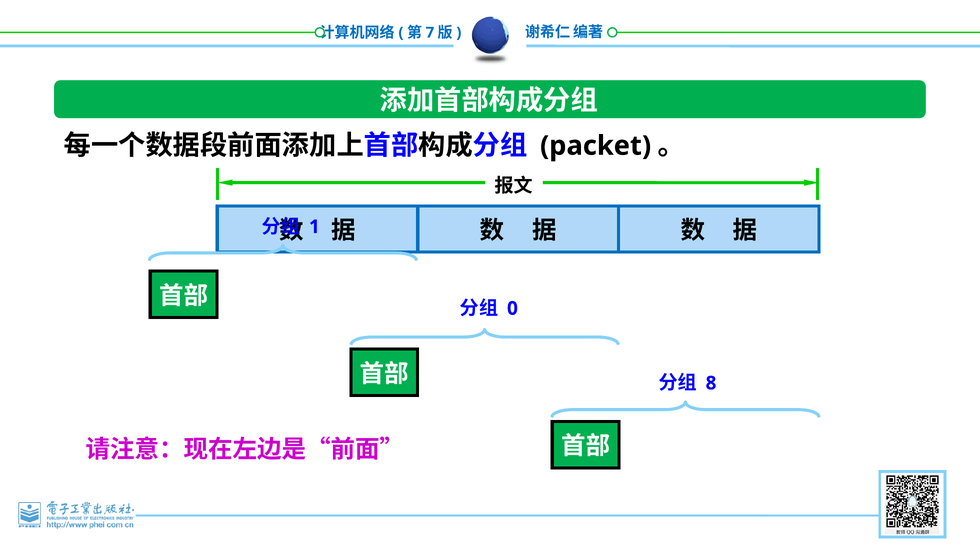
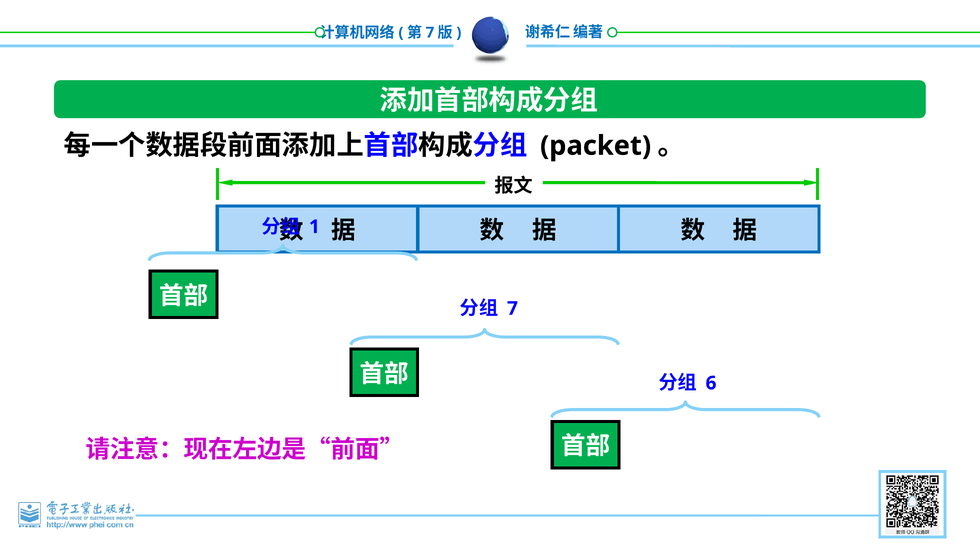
0 at (512, 308): 0 -> 7
8: 8 -> 6
